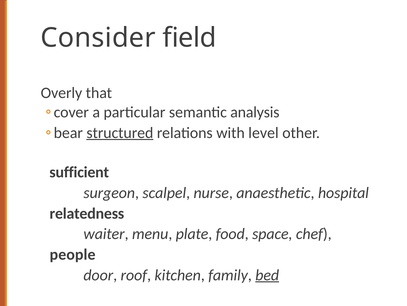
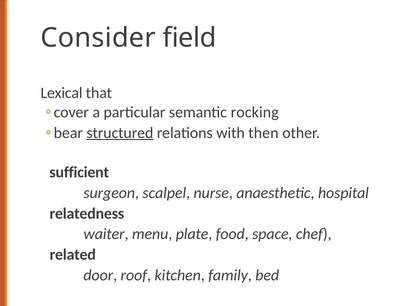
Overly: Overly -> Lexical
analysis: analysis -> rocking
level: level -> then
people: people -> related
bed underline: present -> none
